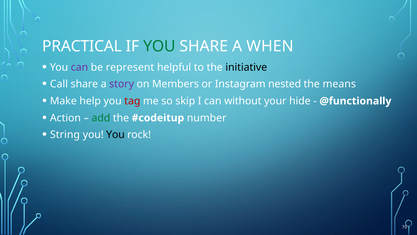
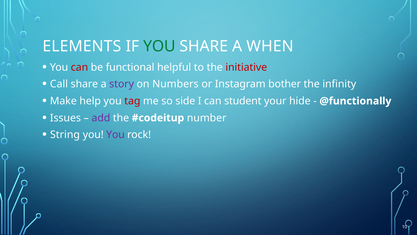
PRACTICAL: PRACTICAL -> ELEMENTS
can at (79, 67) colour: purple -> red
represent: represent -> functional
initiative colour: black -> red
Members: Members -> Numbers
nested: nested -> bother
means: means -> infinity
skip: skip -> side
without: without -> student
Action: Action -> Issues
add colour: green -> purple
You at (115, 135) colour: black -> purple
